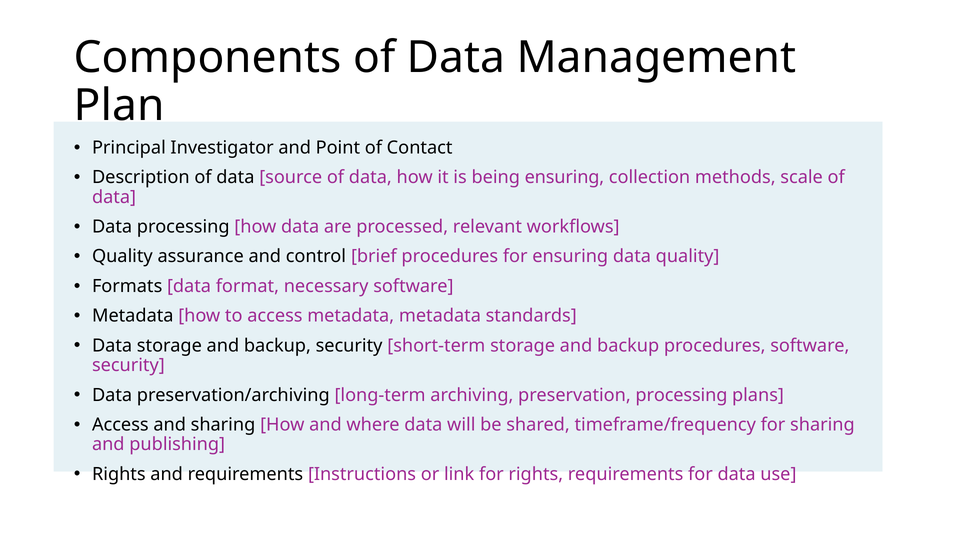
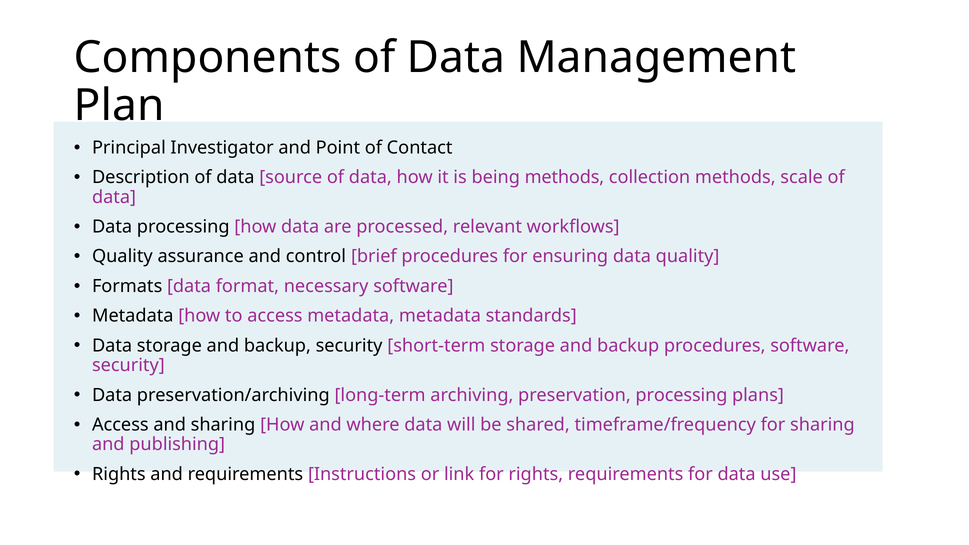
being ensuring: ensuring -> methods
